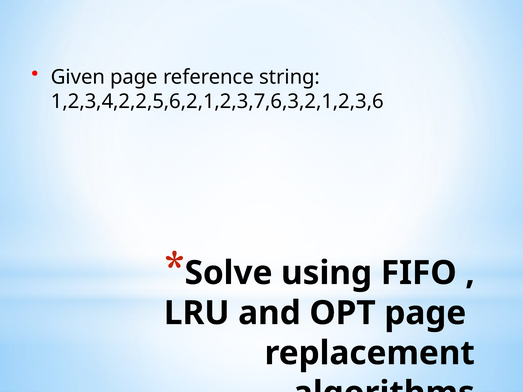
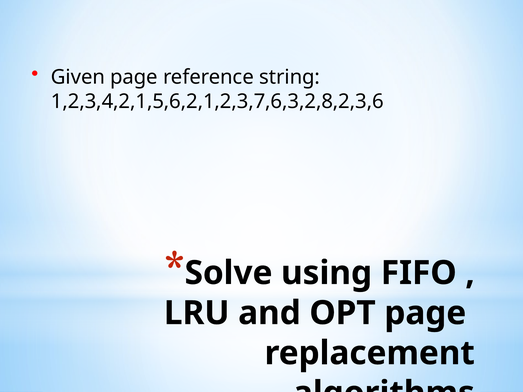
1,2,3,4,2,2,5,6,2,1,2,3,7,6,3,2,1,2,3,6: 1,2,3,4,2,2,5,6,2,1,2,3,7,6,3,2,1,2,3,6 -> 1,2,3,4,2,1,5,6,2,1,2,3,7,6,3,2,8,2,3,6
